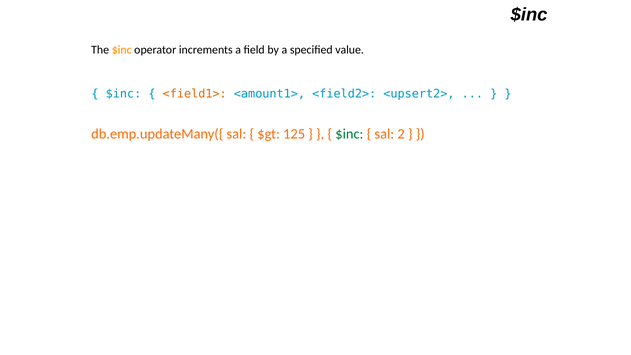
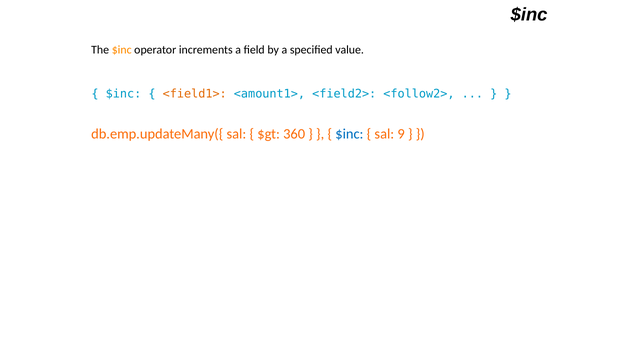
<upsert2>: <upsert2> -> <follow2>
125: 125 -> 360
$inc at (349, 134) colour: green -> blue
2: 2 -> 9
